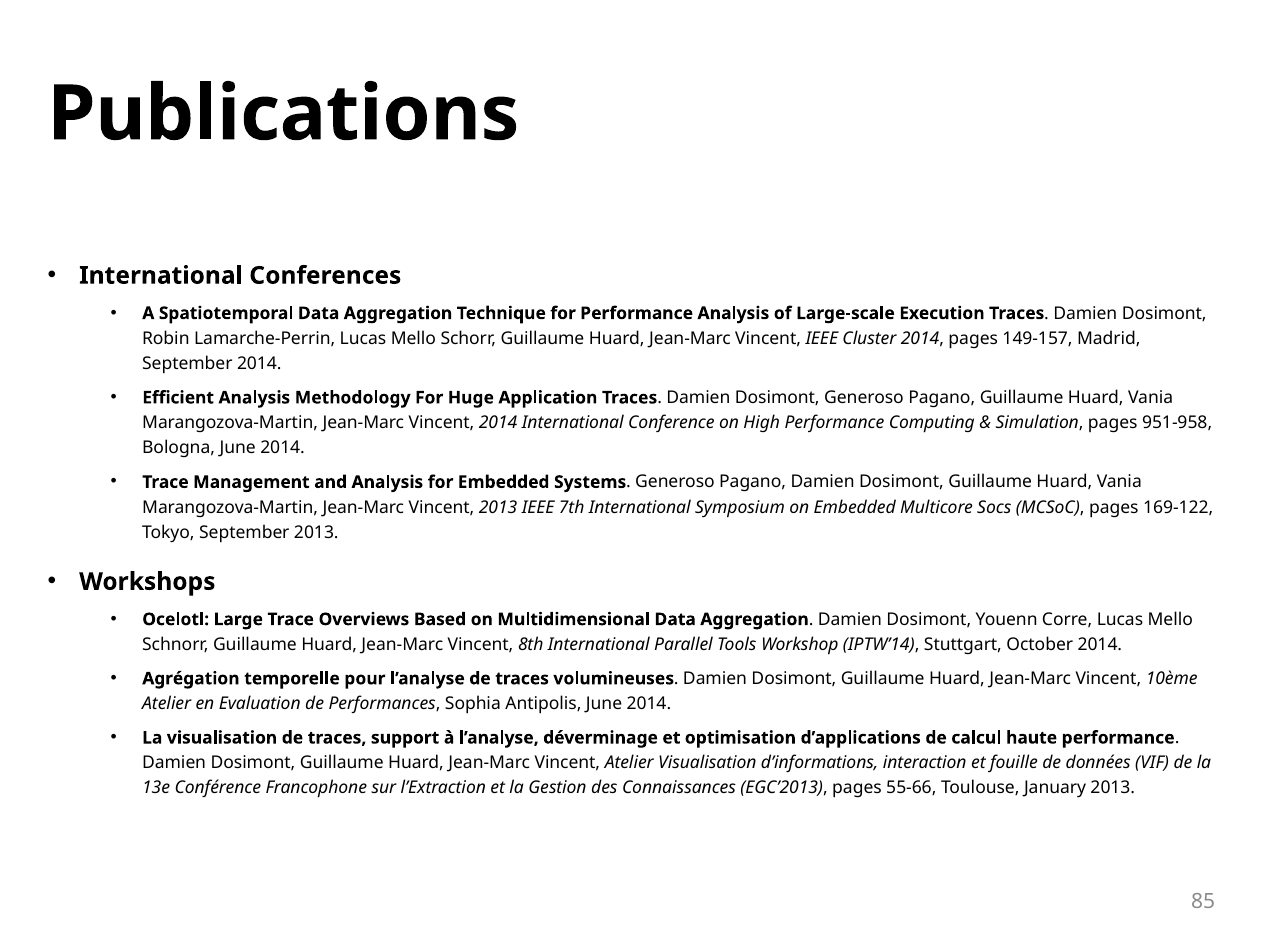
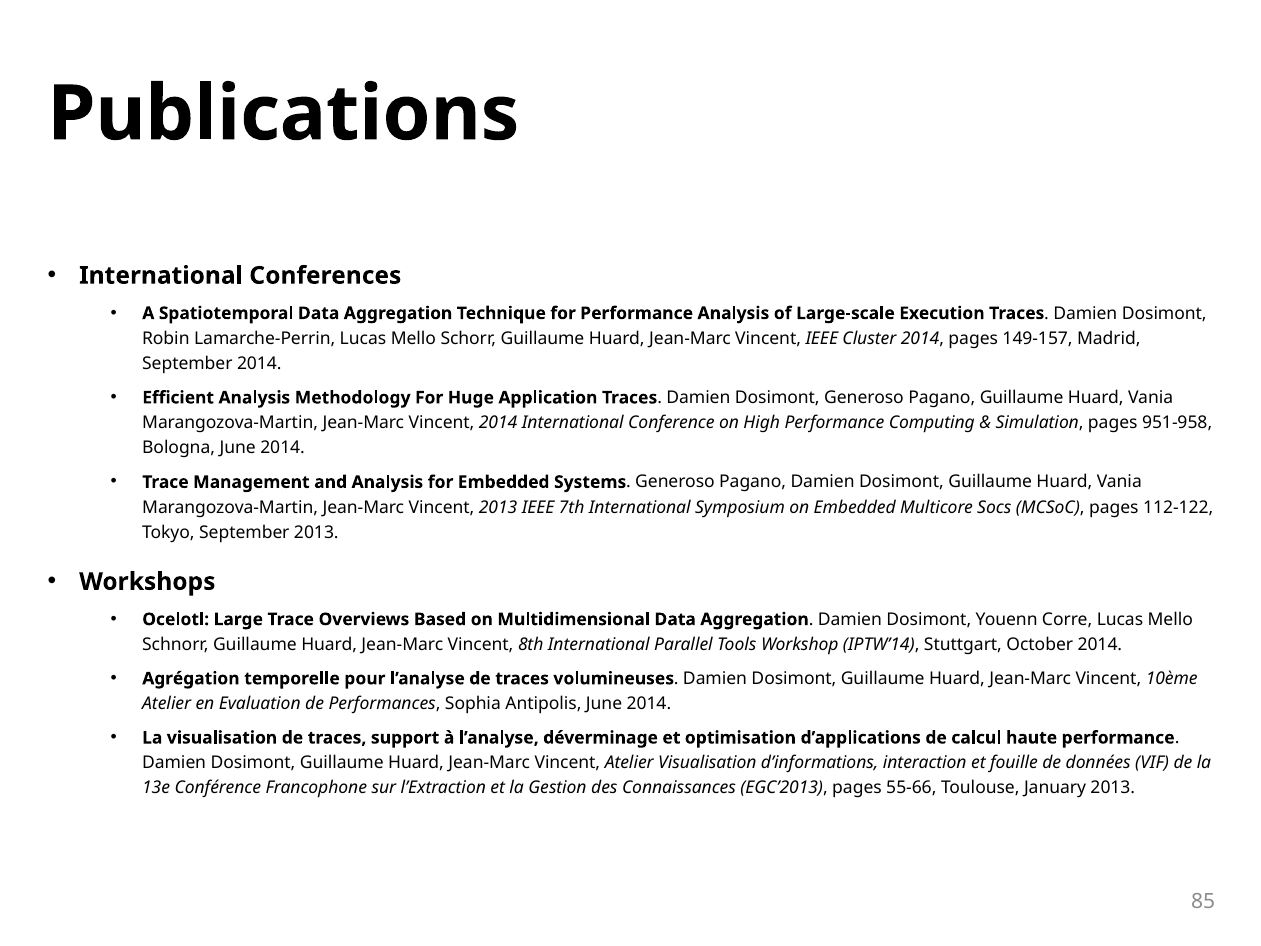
169-122: 169-122 -> 112-122
